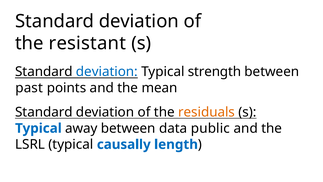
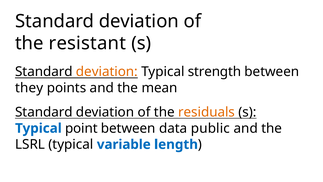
deviation at (107, 72) colour: blue -> orange
past: past -> they
away: away -> point
causally: causally -> variable
